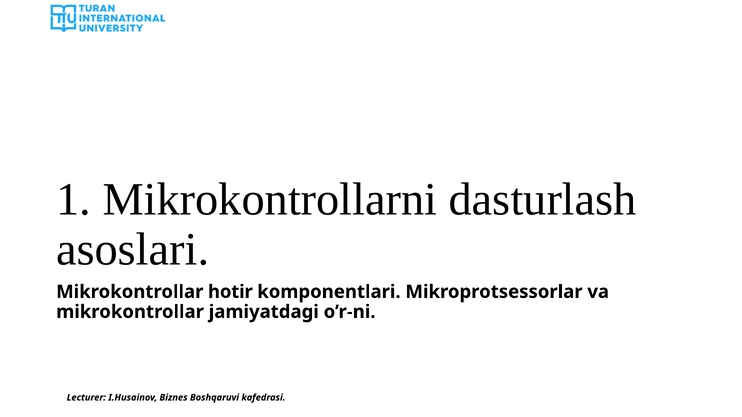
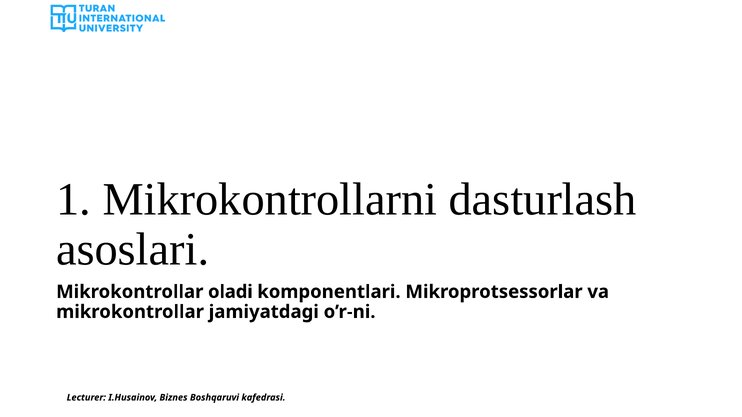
hotir: hotir -> oladi
